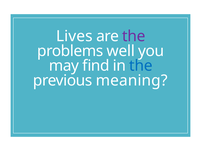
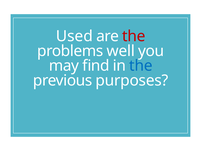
Lives: Lives -> Used
the at (134, 36) colour: purple -> red
meaning: meaning -> purposes
